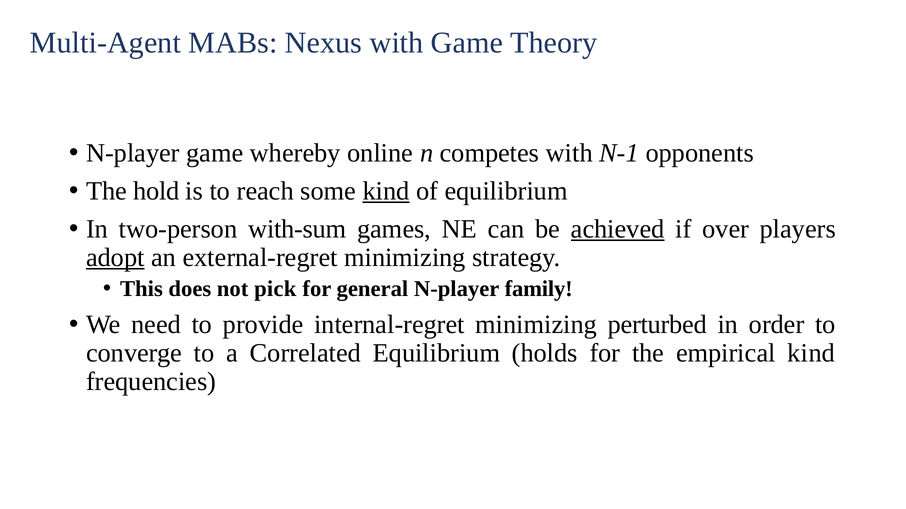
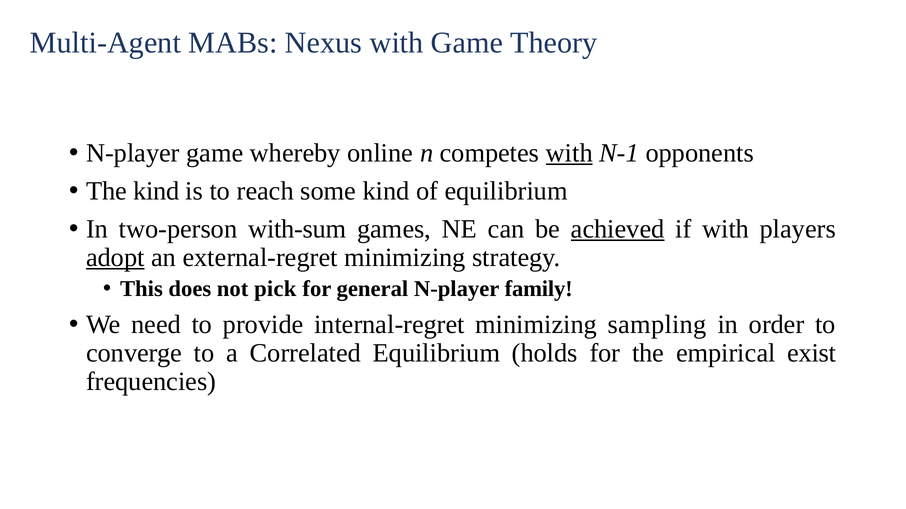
with at (569, 153) underline: none -> present
The hold: hold -> kind
kind at (386, 191) underline: present -> none
if over: over -> with
perturbed: perturbed -> sampling
empirical kind: kind -> exist
